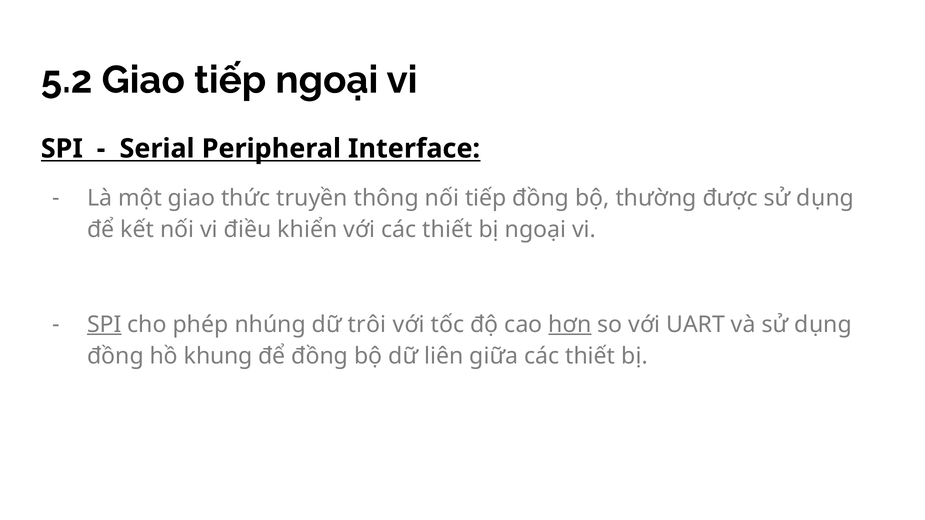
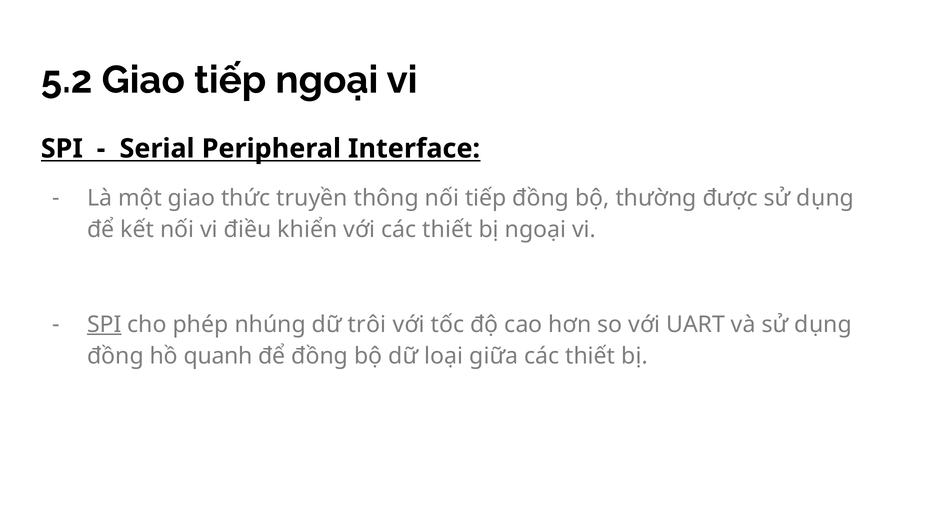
hơn underline: present -> none
khung: khung -> quanh
liên: liên -> loại
